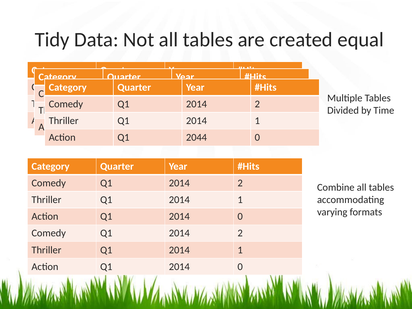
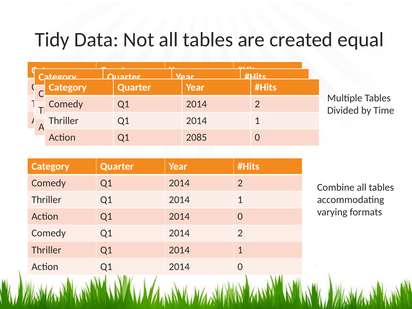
2044: 2044 -> 2085
